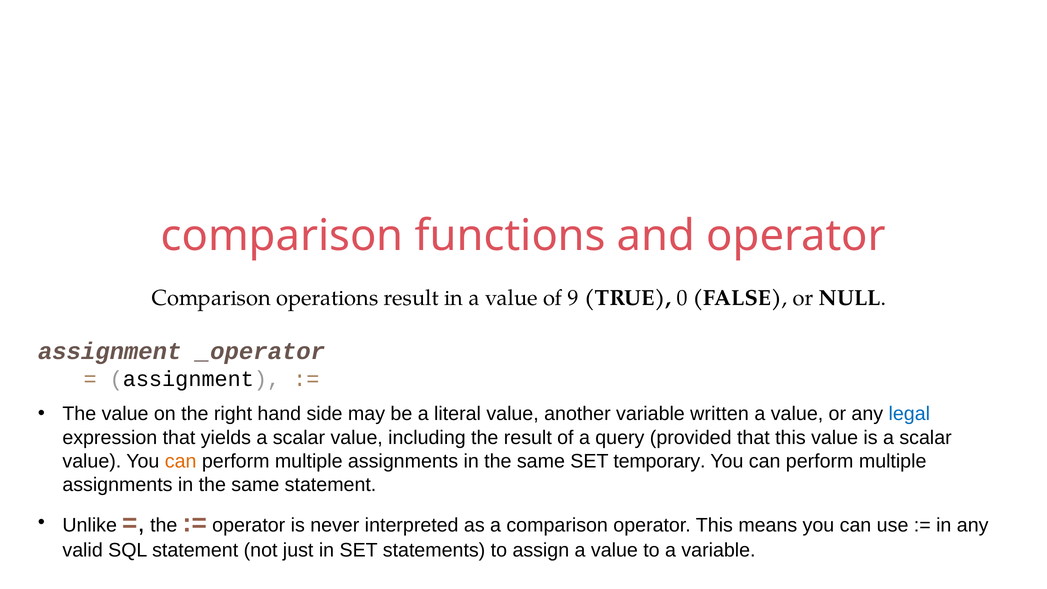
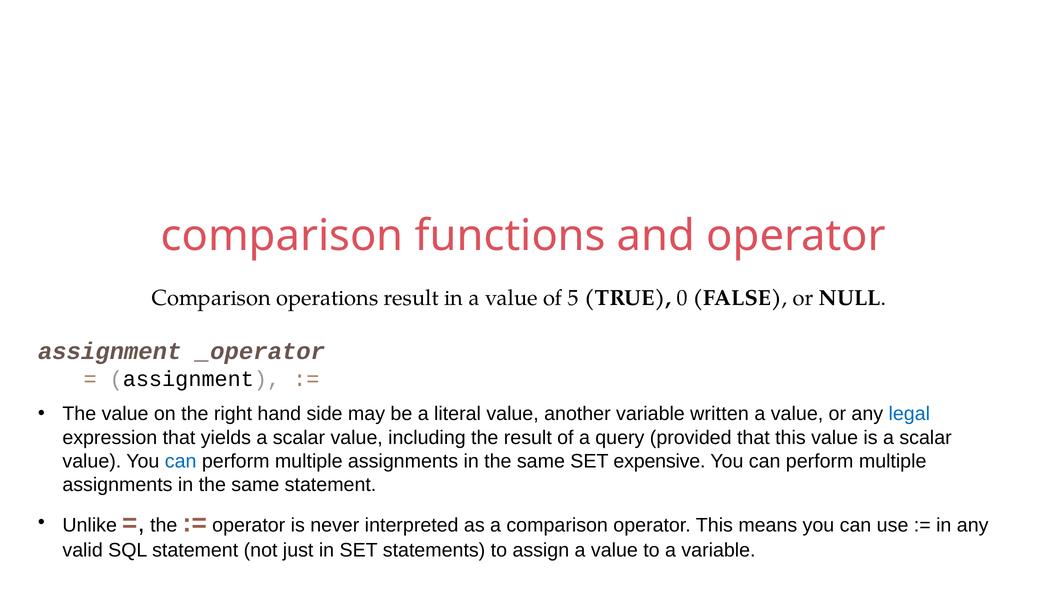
9: 9 -> 5
can at (181, 461) colour: orange -> blue
temporary: temporary -> expensive
